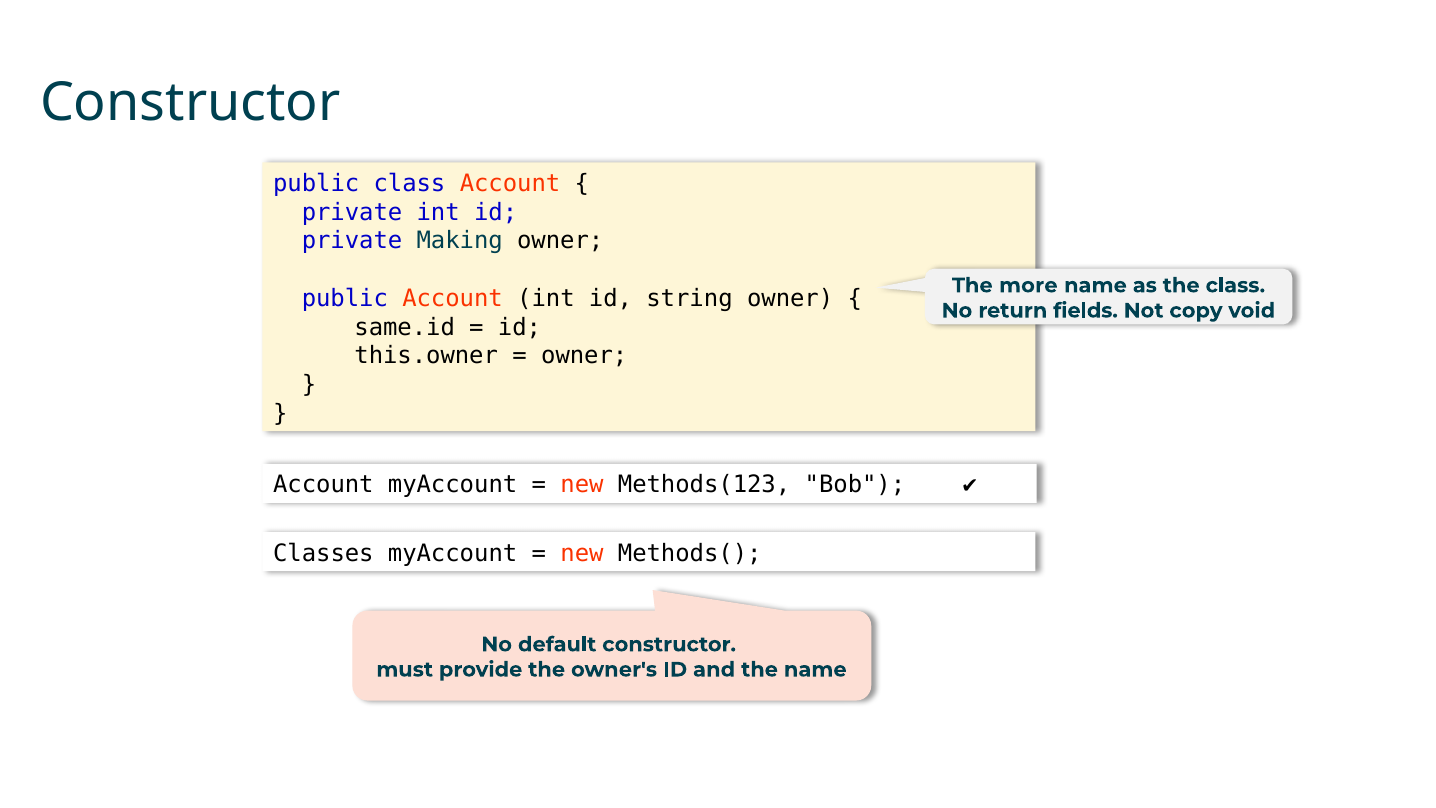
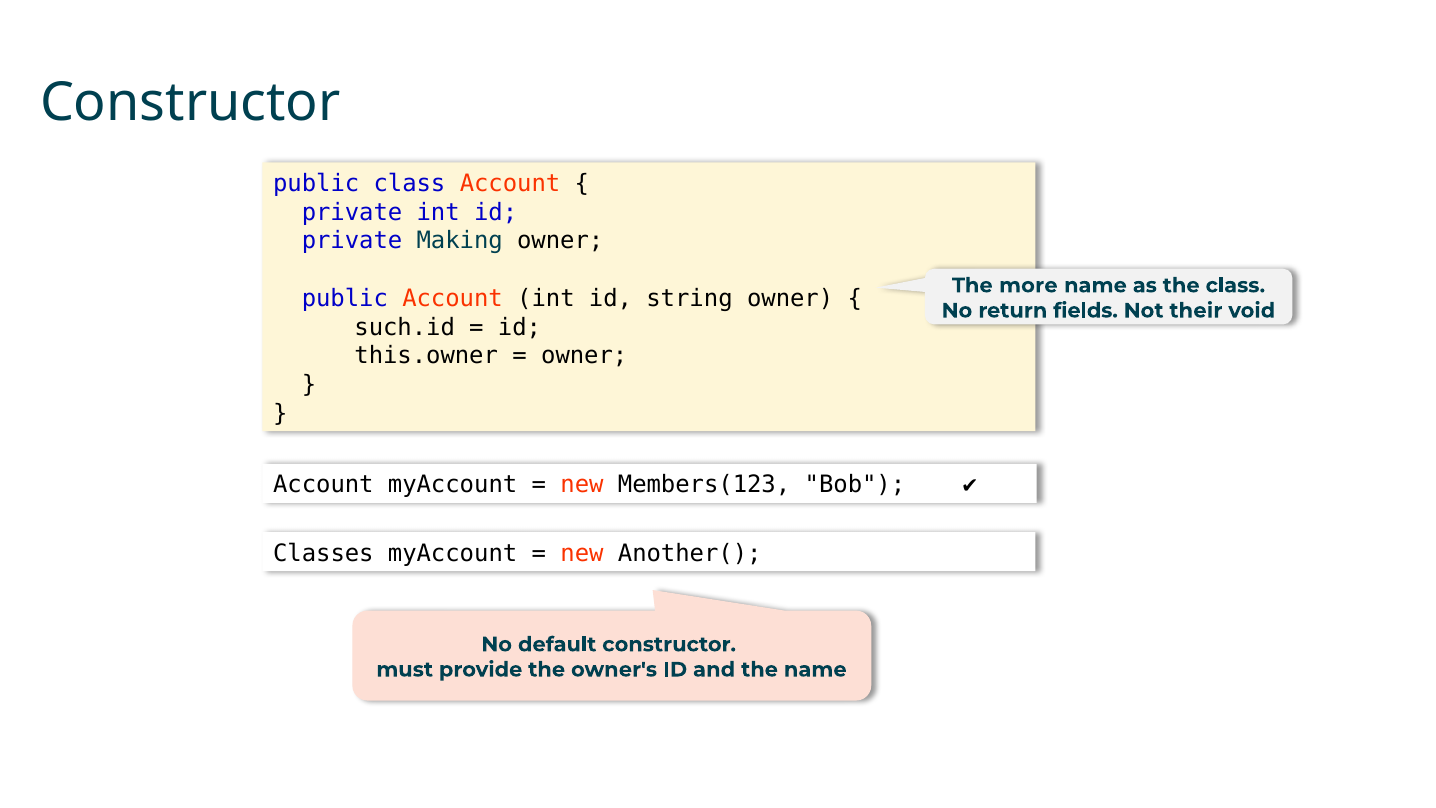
copy: copy -> their
same.id: same.id -> such.id
Methods(123: Methods(123 -> Members(123
Methods(: Methods( -> Another(
